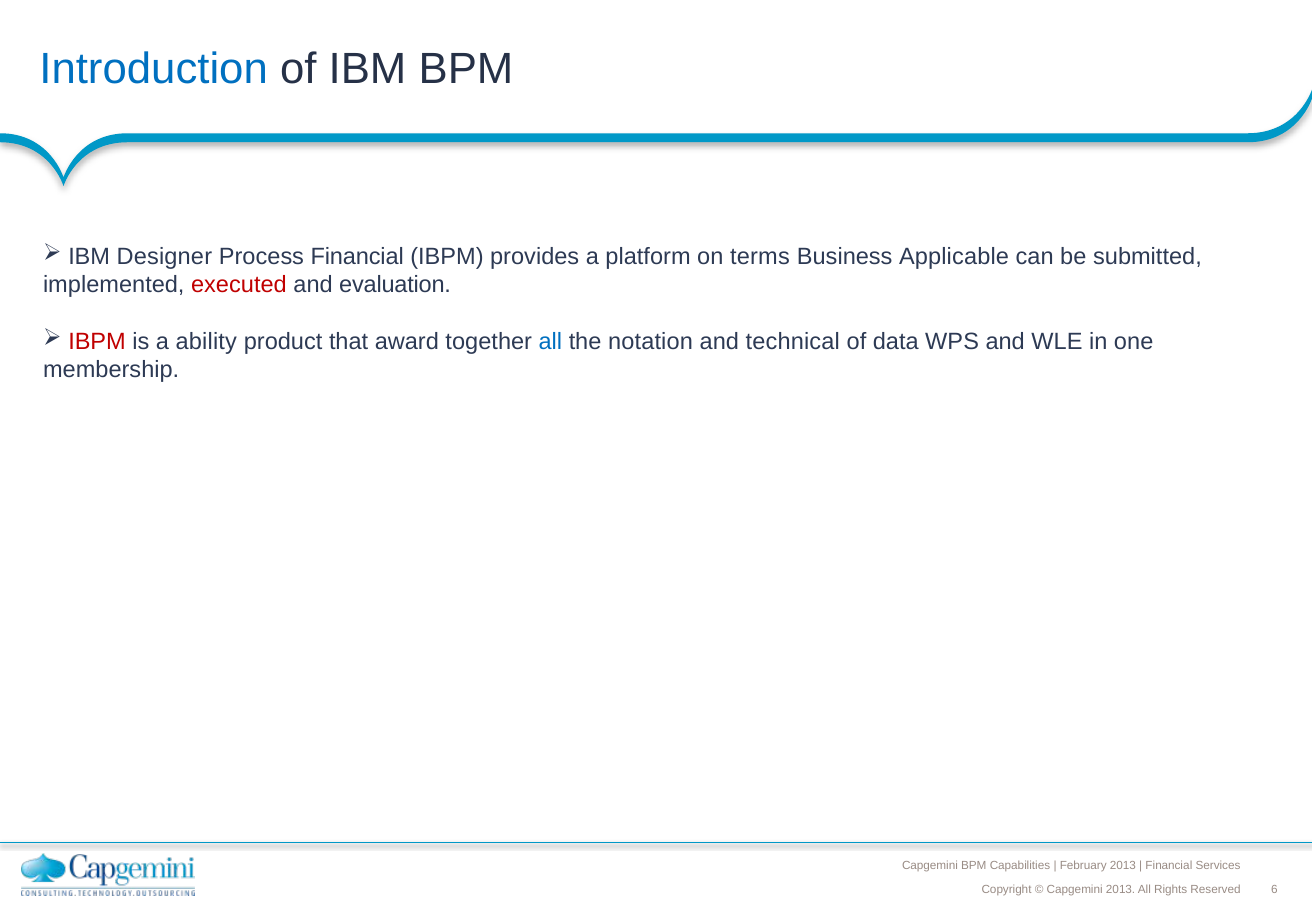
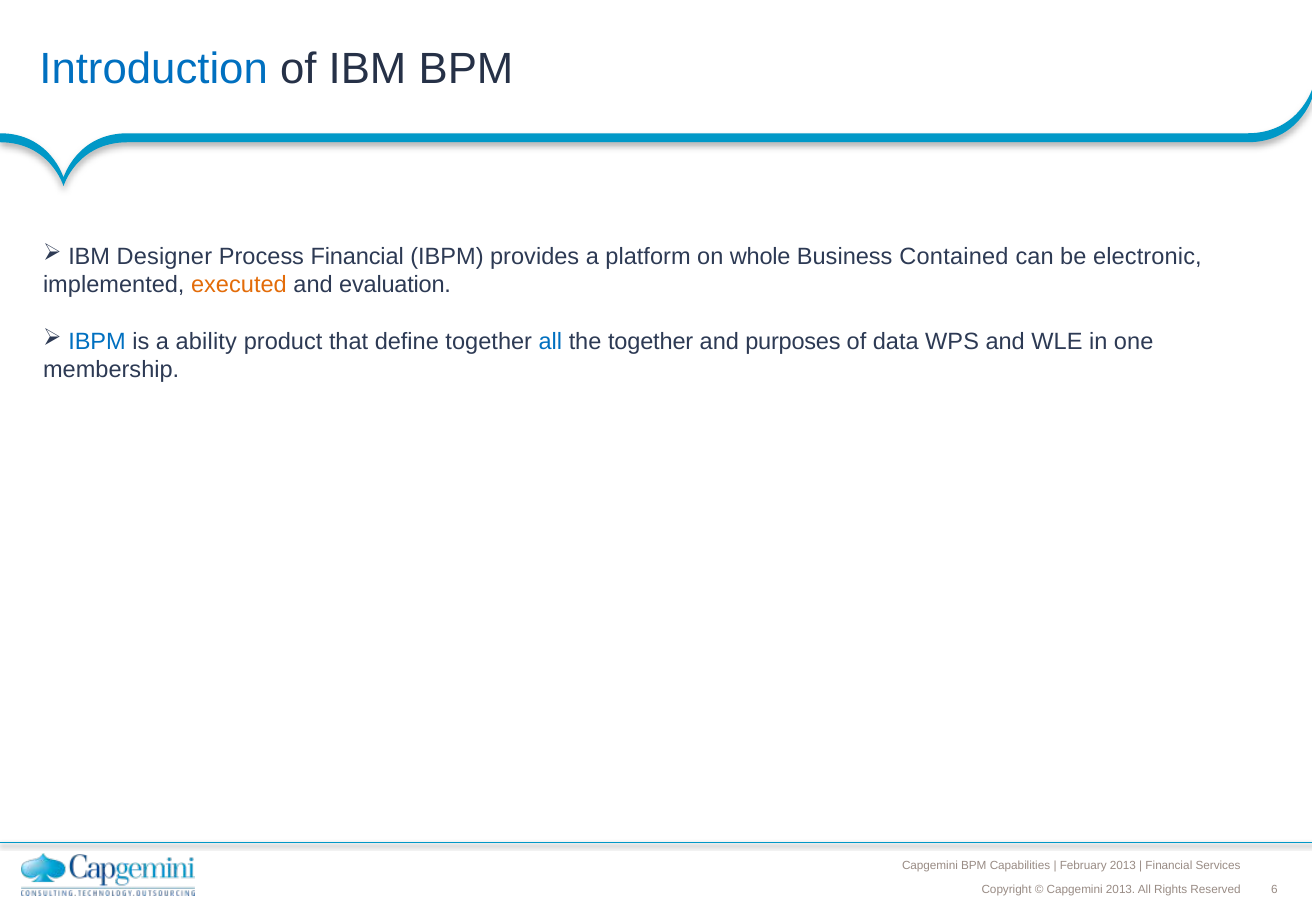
terms: terms -> whole
Applicable: Applicable -> Contained
submitted: submitted -> electronic
executed colour: red -> orange
IBPM at (97, 341) colour: red -> blue
award: award -> define
the notation: notation -> together
technical: technical -> purposes
